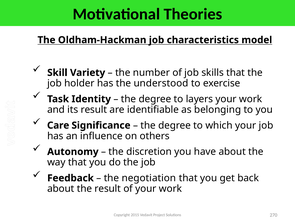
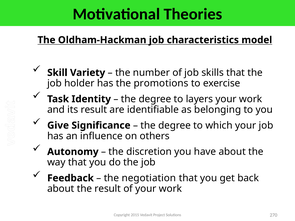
understood: understood -> promotions
Care: Care -> Give
